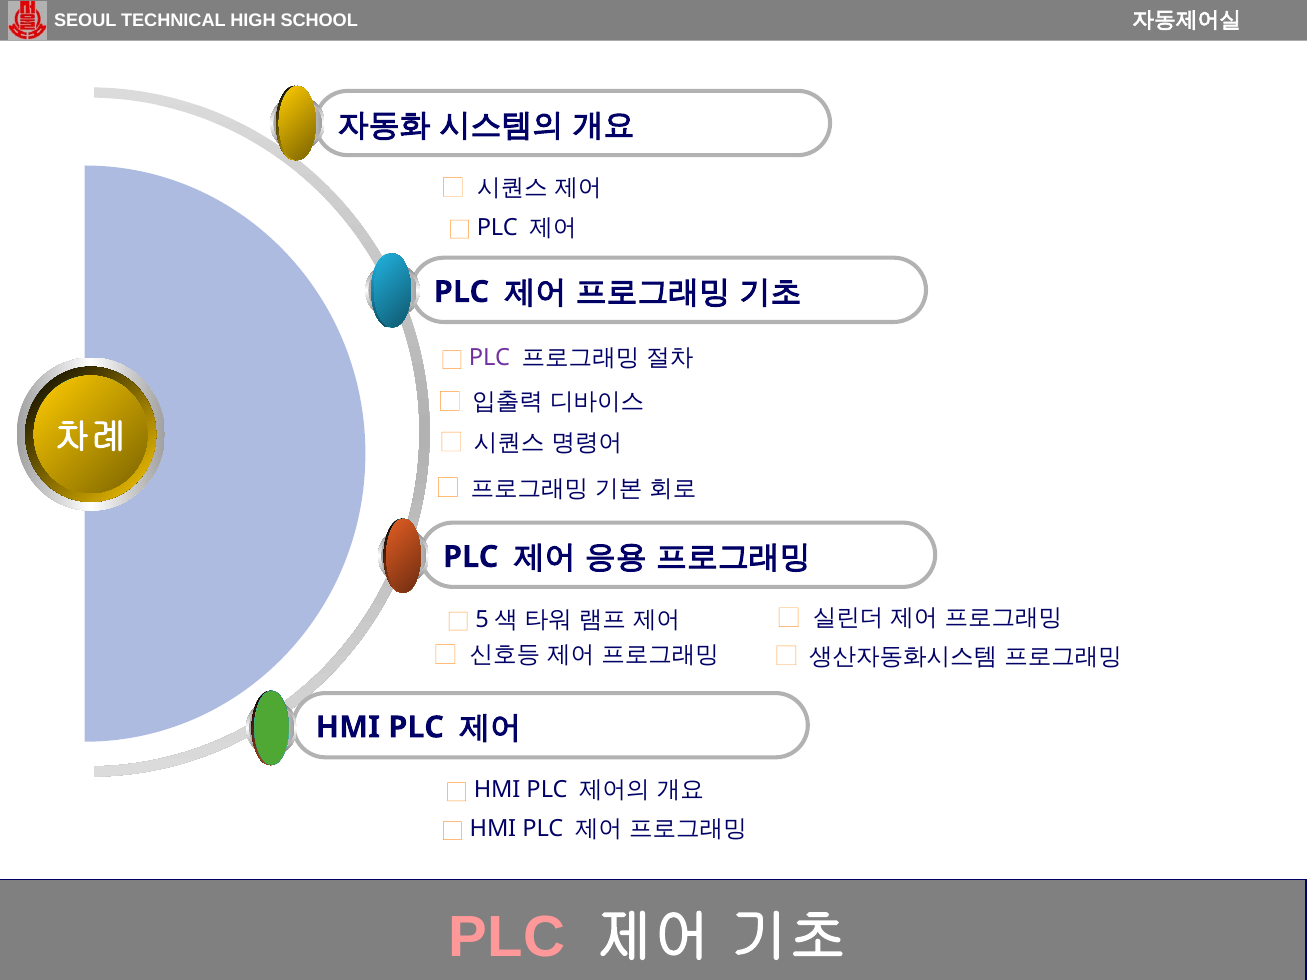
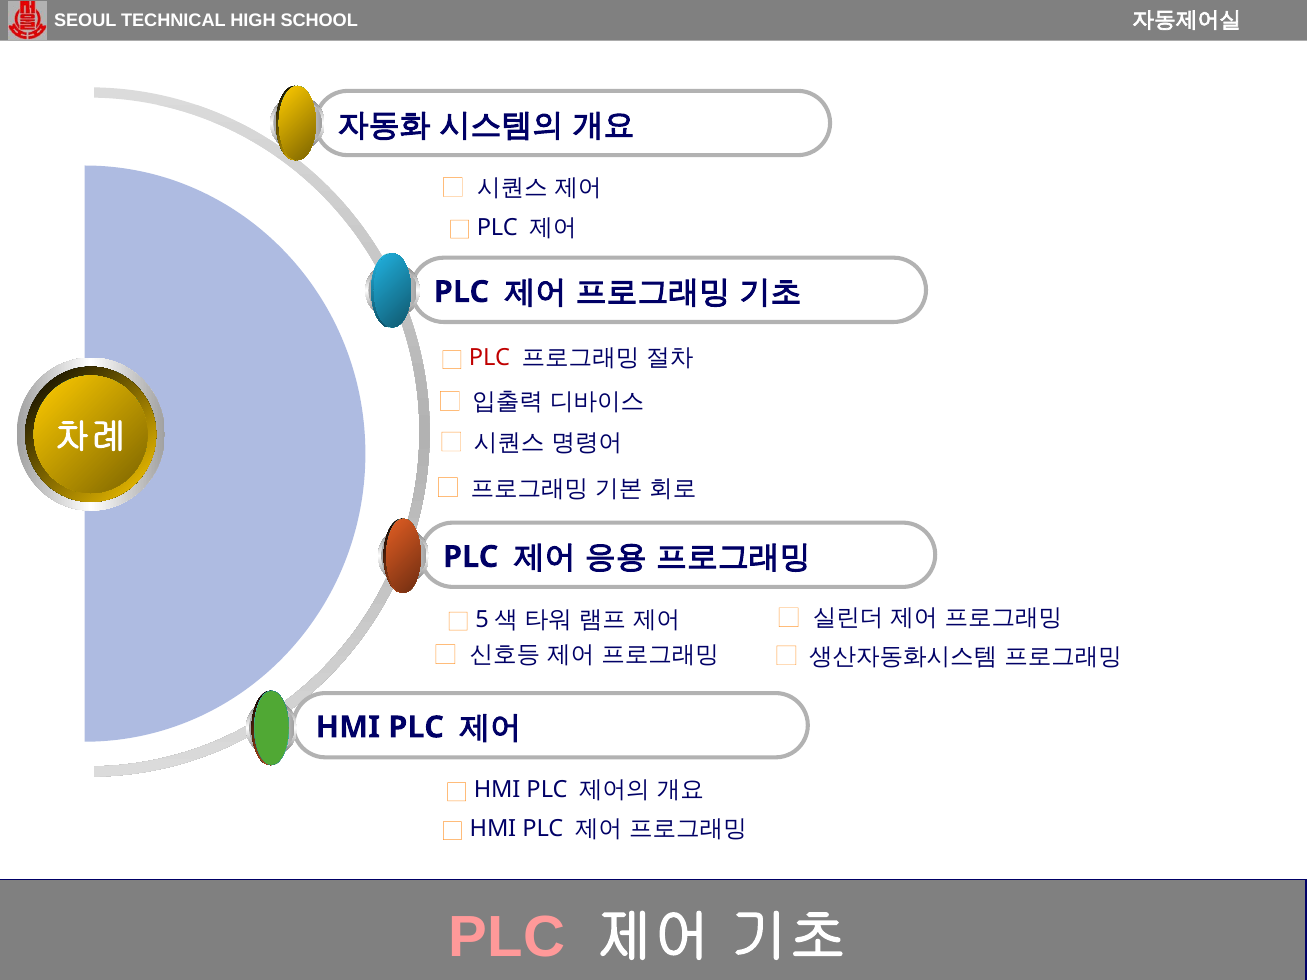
PLC at (490, 358) colour: purple -> red
